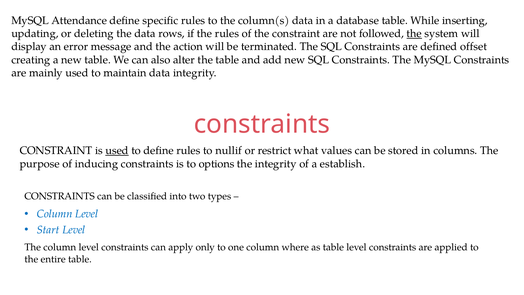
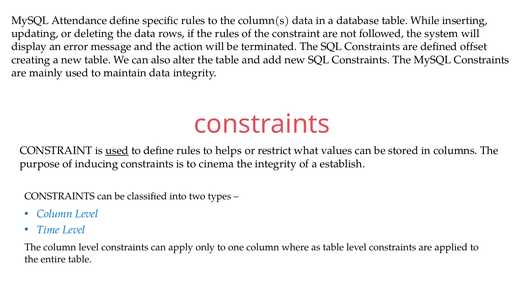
the at (414, 34) underline: present -> none
nullif: nullif -> helps
options: options -> cinema
Start: Start -> Time
